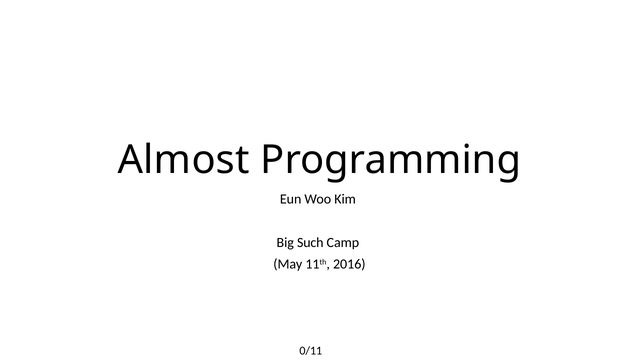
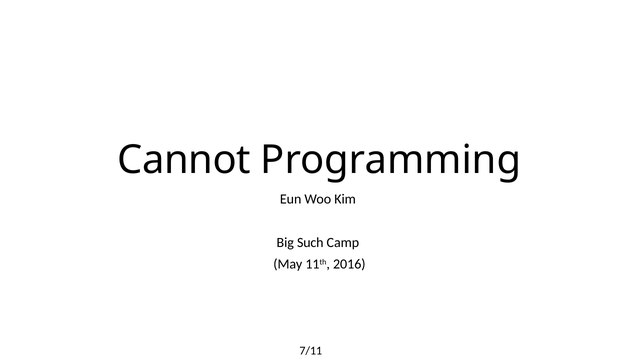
Almost: Almost -> Cannot
0/11: 0/11 -> 7/11
